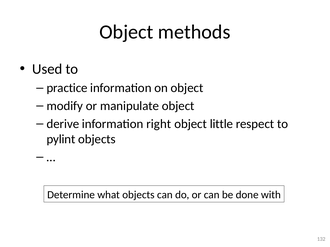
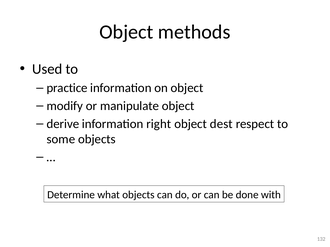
little: little -> dest
pylint: pylint -> some
